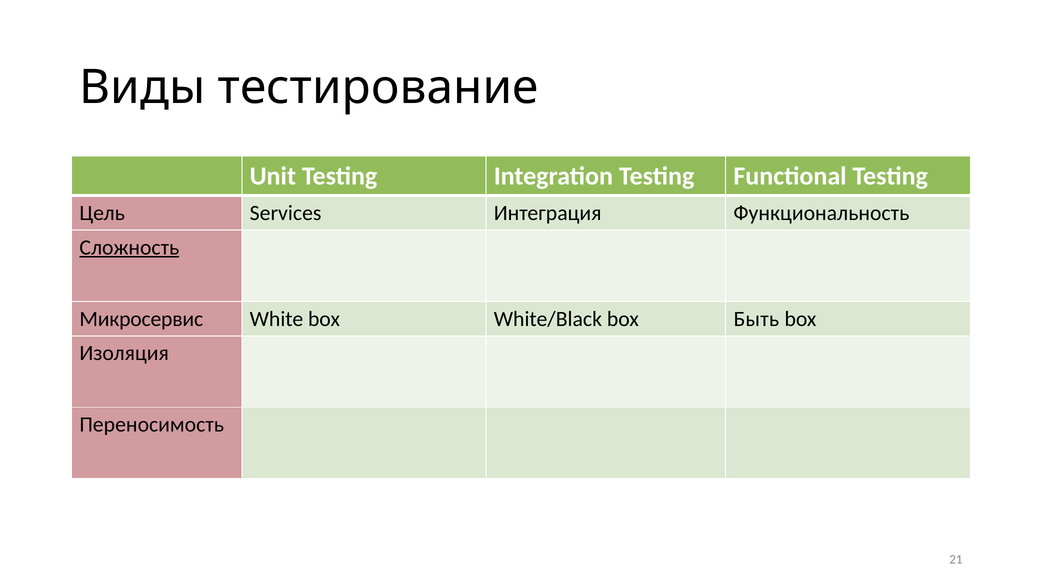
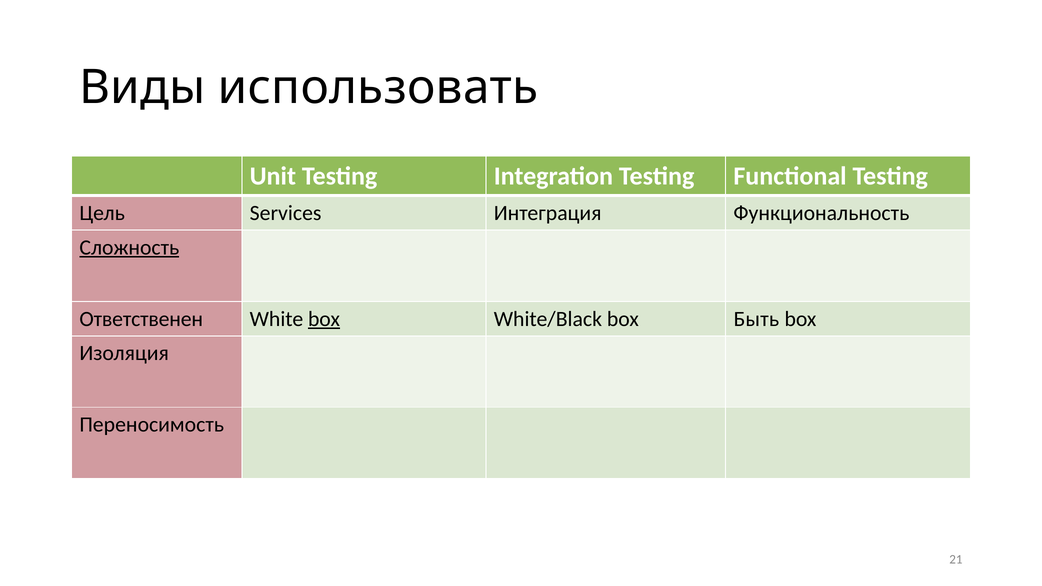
тестирование: тестирование -> использовать
Микросервис: Микросервис -> Ответственен
box at (324, 319) underline: none -> present
